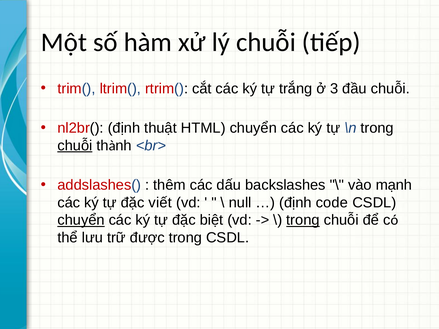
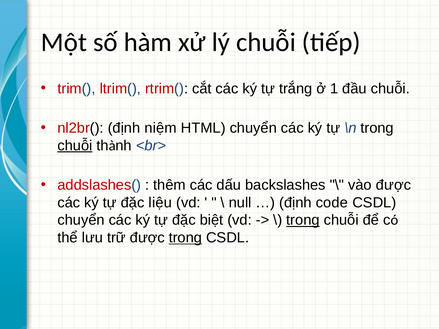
3: 3 -> 1
thuật: thuật -> niệm
vào mạnh: mạnh -> được
viết: viết -> liệu
chuyển at (81, 220) underline: present -> none
trong at (185, 238) underline: none -> present
